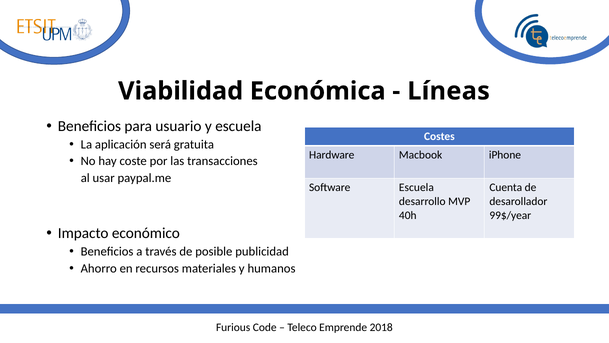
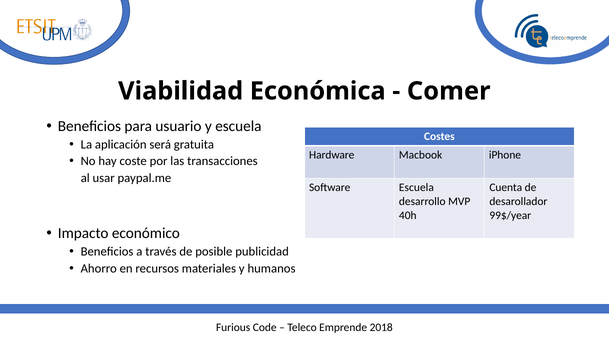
Líneas: Líneas -> Comer
